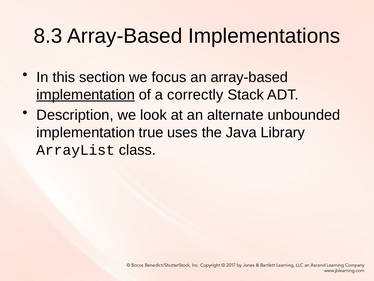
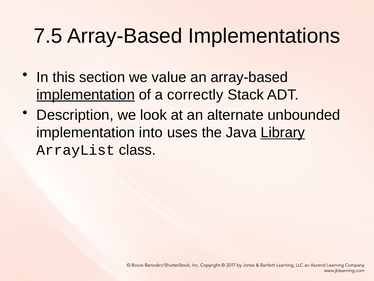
8.3: 8.3 -> 7.5
focus: focus -> value
true: true -> into
Library underline: none -> present
